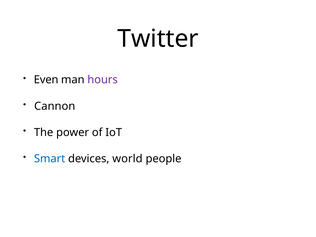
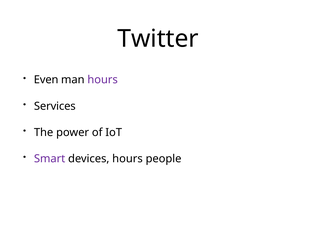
Cannon: Cannon -> Services
Smart colour: blue -> purple
devices world: world -> hours
